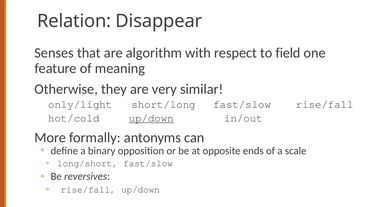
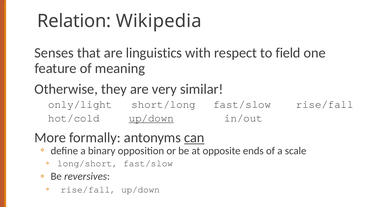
Disappear: Disappear -> Wikipedia
algorithm: algorithm -> linguistics
can underline: none -> present
